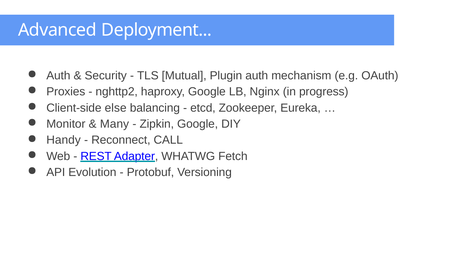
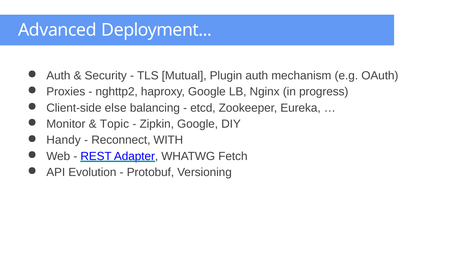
Many: Many -> Topic
CALL: CALL -> WITH
